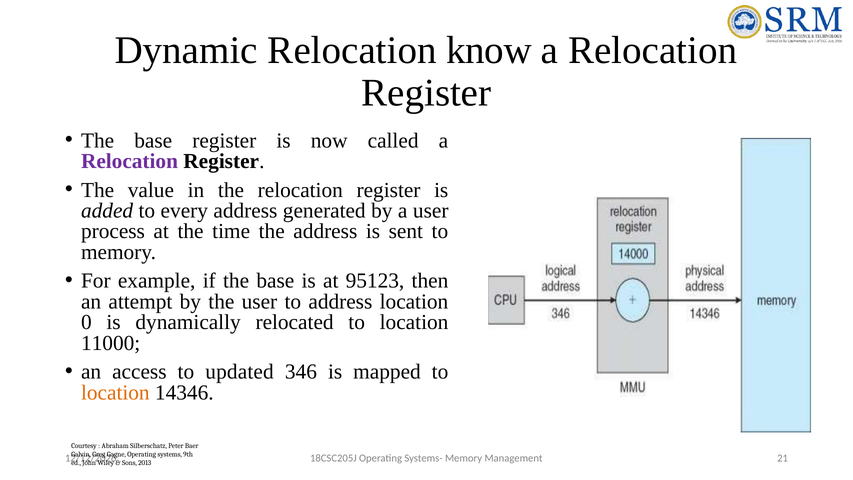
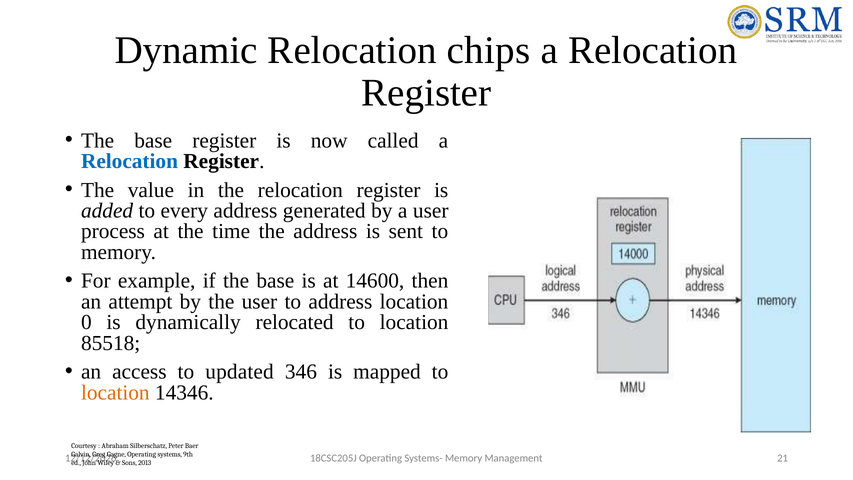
know: know -> chips
Relocation at (130, 161) colour: purple -> blue
95123: 95123 -> 14600
11000: 11000 -> 85518
